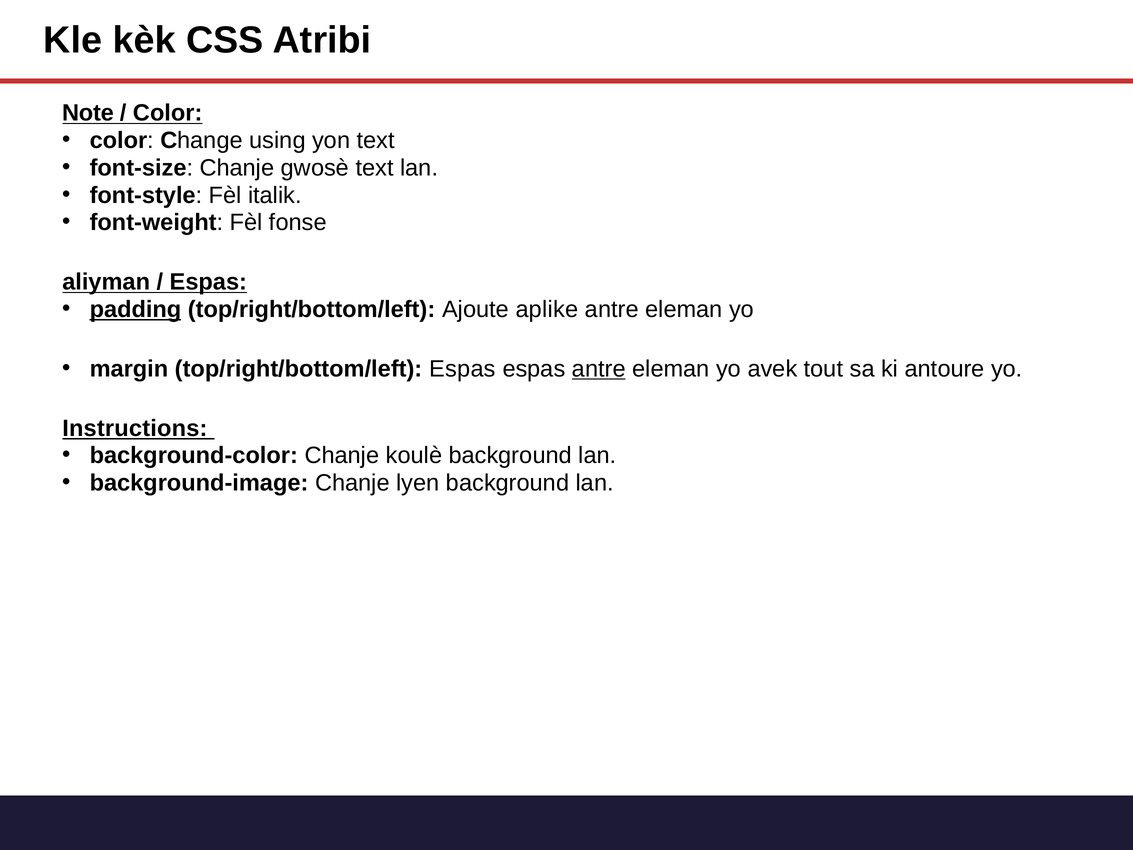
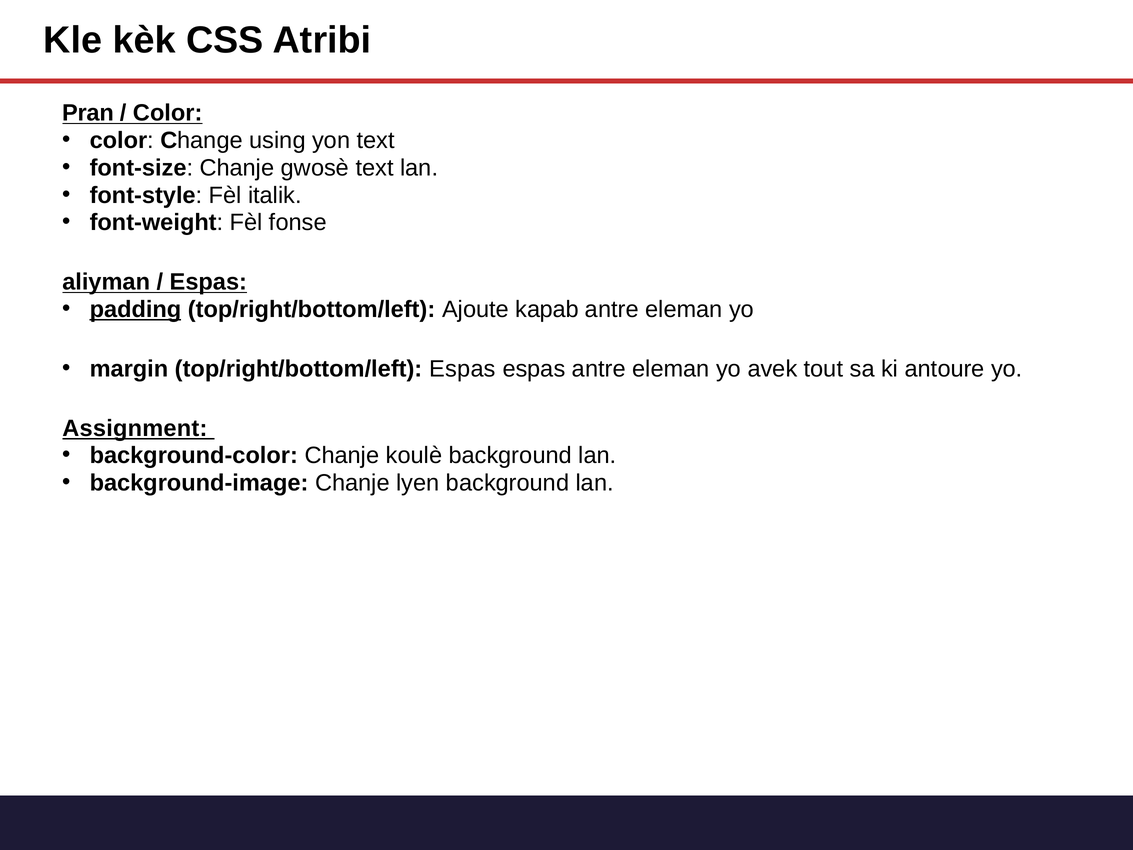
Note: Note -> Pran
aplike: aplike -> kapab
antre at (599, 369) underline: present -> none
Instructions: Instructions -> Assignment
